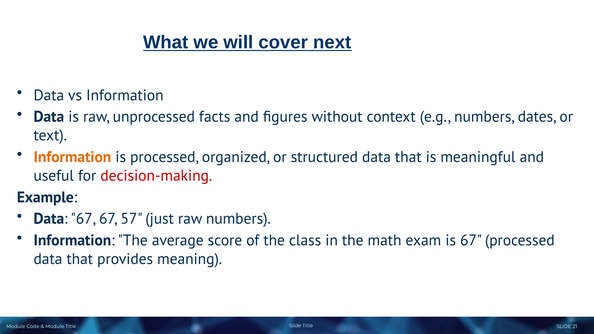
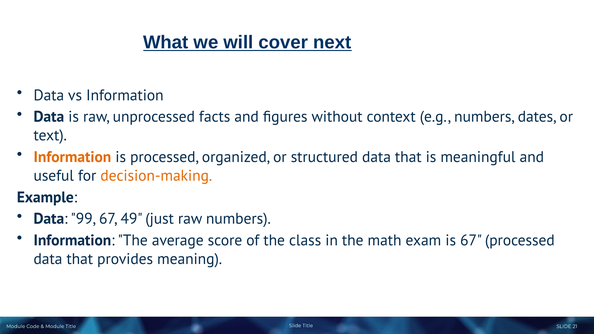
decision-making colour: red -> orange
Data 67: 67 -> 99
57: 57 -> 49
